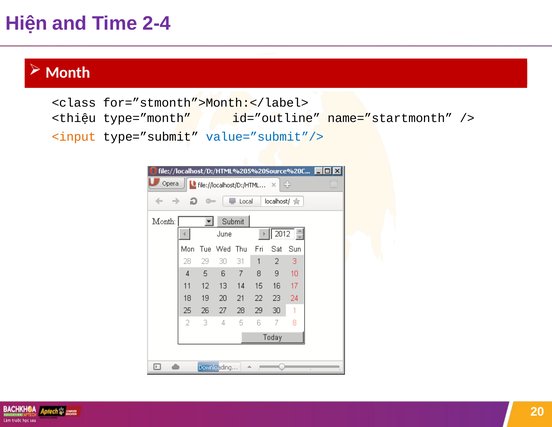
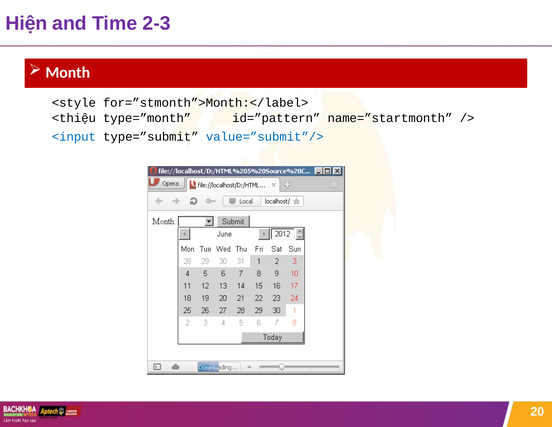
2-4: 2-4 -> 2-3
<class: <class -> <style
id=”outline: id=”outline -> id=”pattern
<input colour: orange -> blue
